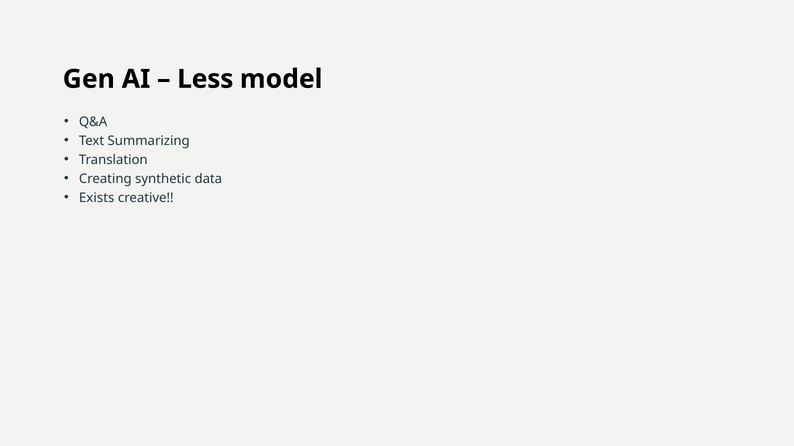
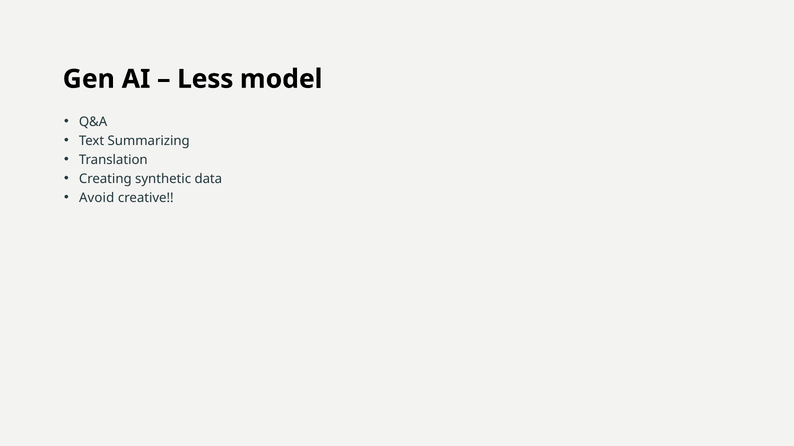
Exists: Exists -> Avoid
